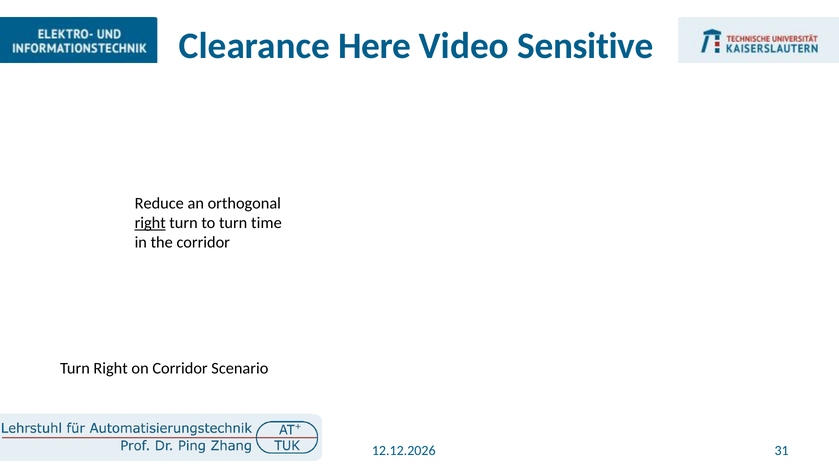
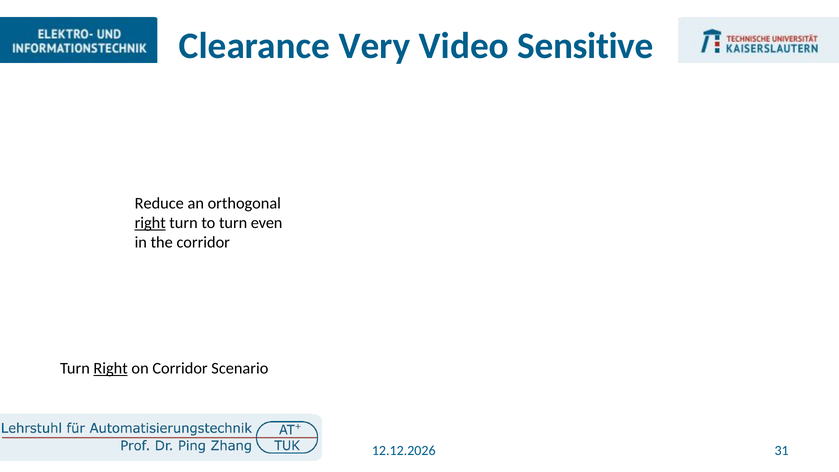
Here: Here -> Very
time: time -> even
Right at (111, 368) underline: none -> present
